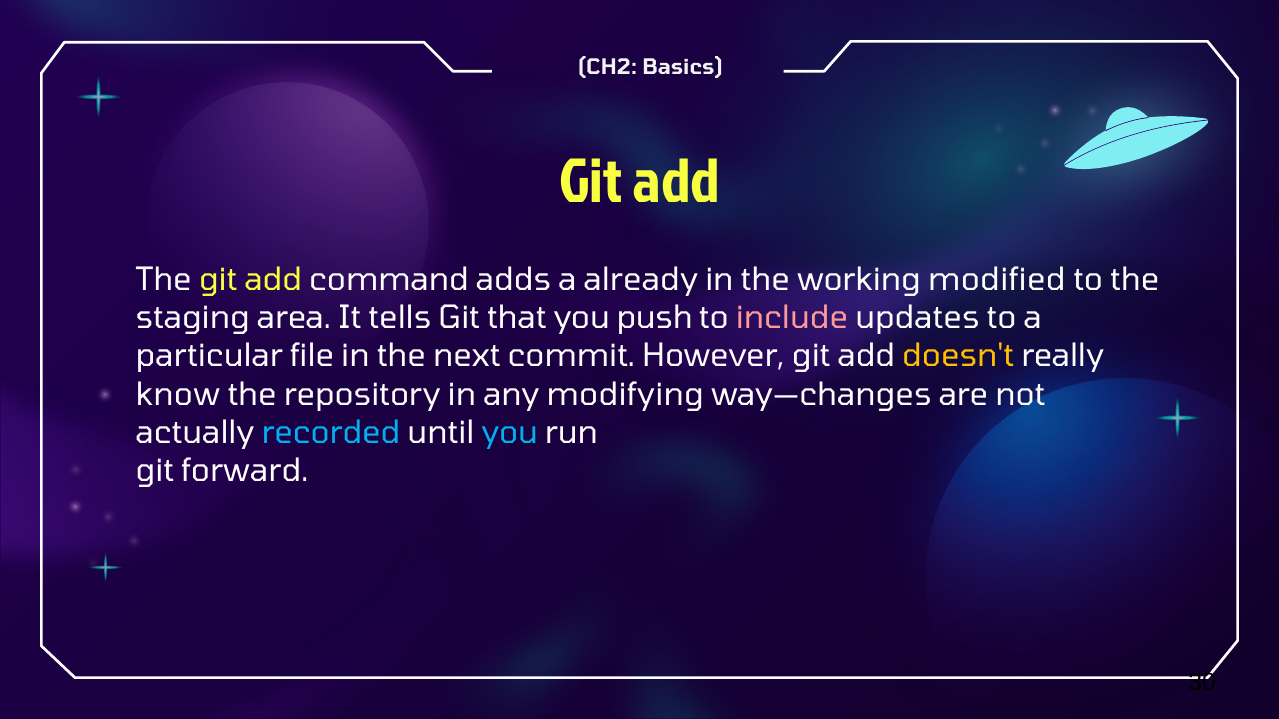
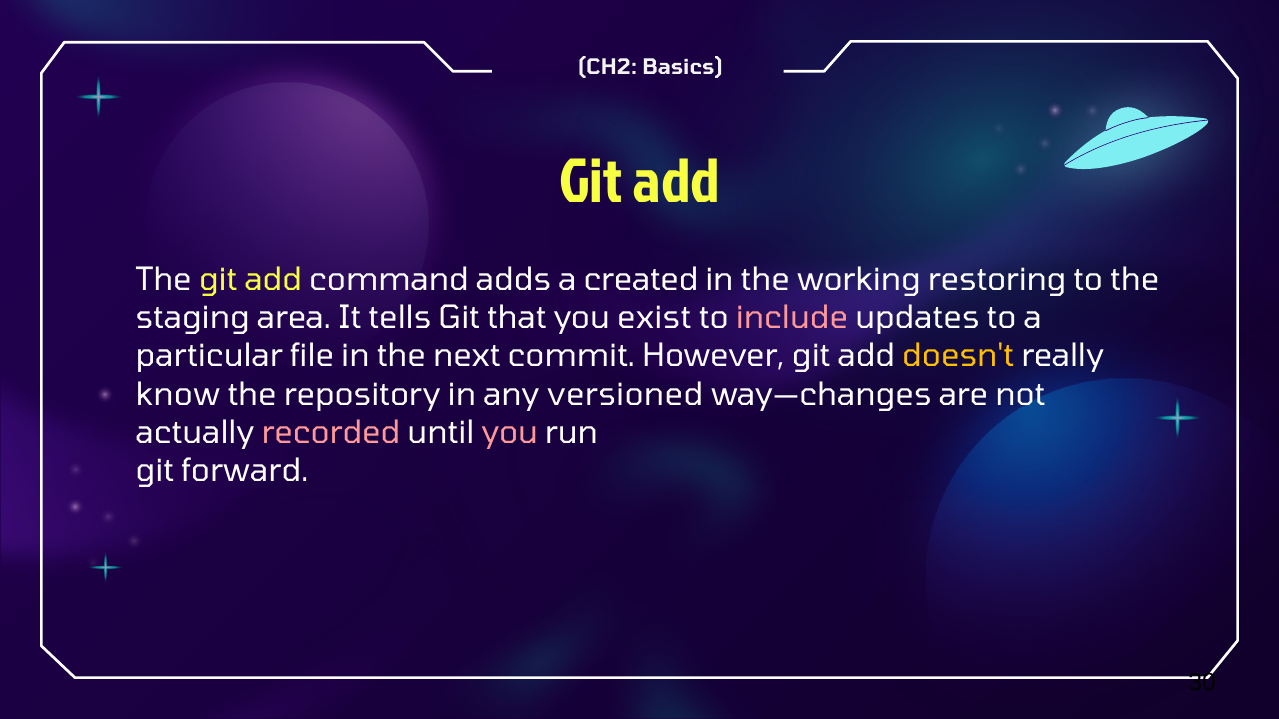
already: already -> created
modified: modified -> restoring
push: push -> exist
modifying: modifying -> versioned
recorded colour: light blue -> pink
you at (510, 433) colour: light blue -> pink
